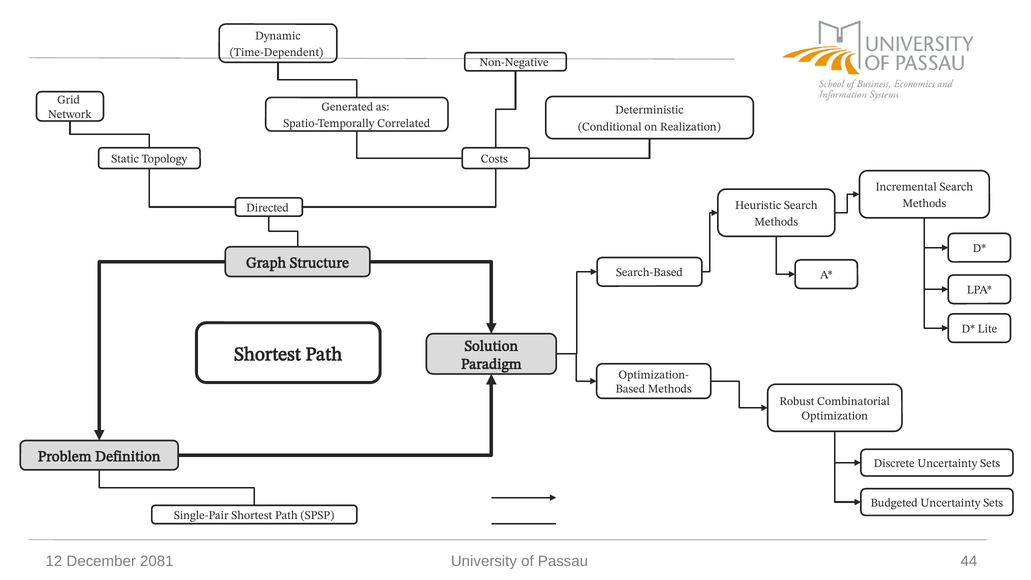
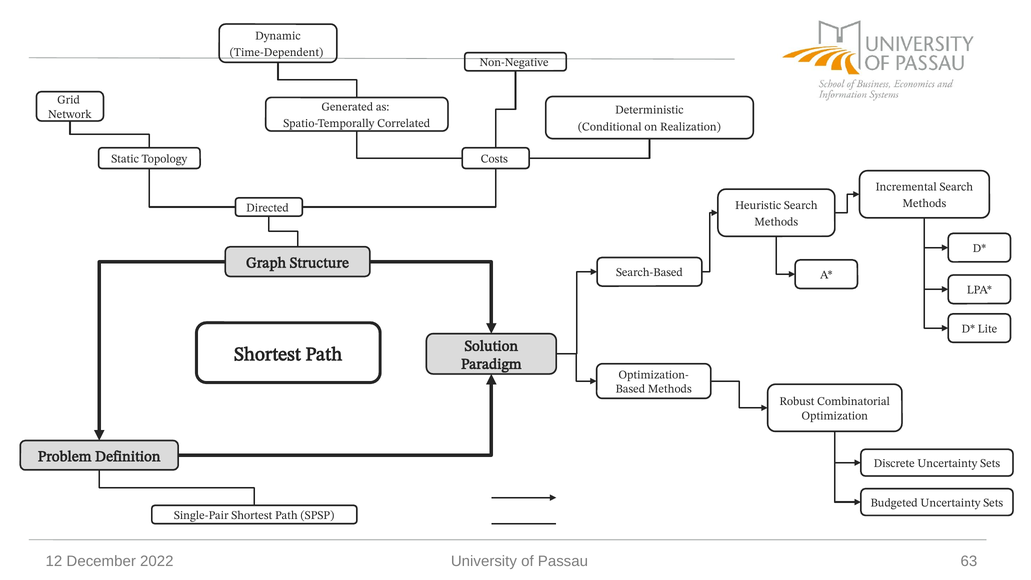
2081: 2081 -> 2022
44: 44 -> 63
